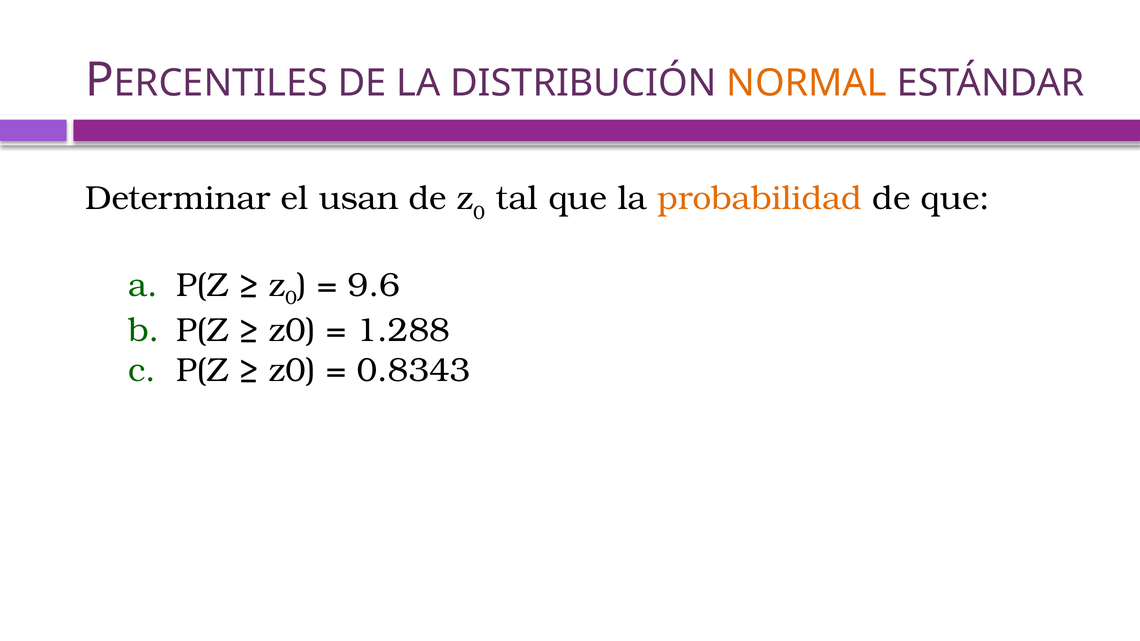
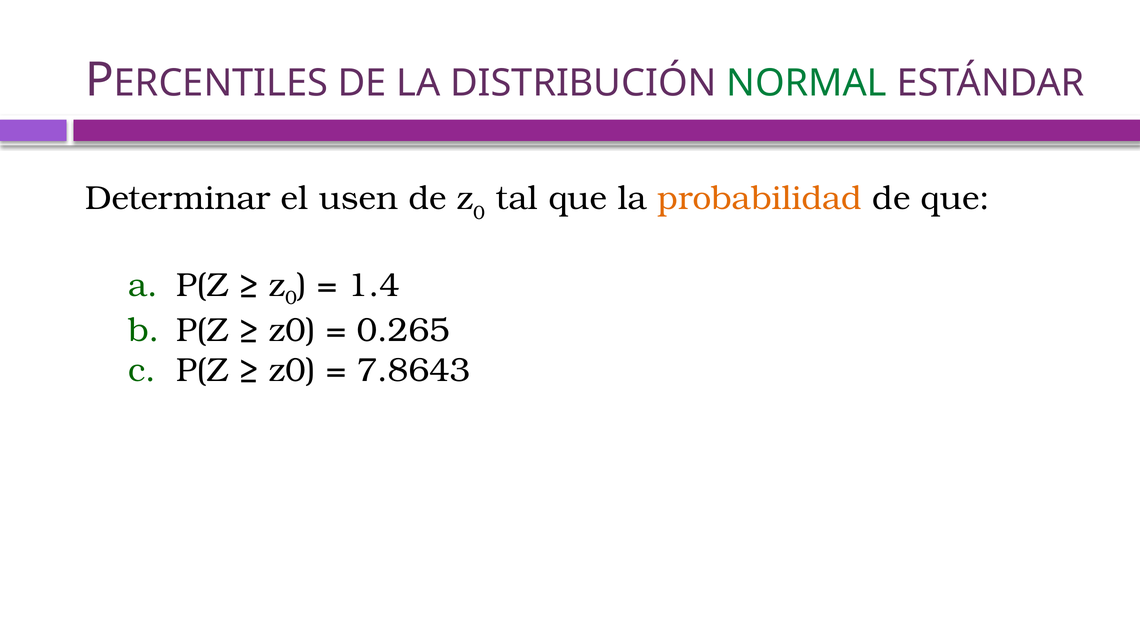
NORMAL colour: orange -> green
usan: usan -> usen
9.6: 9.6 -> 1.4
1.288: 1.288 -> 0.265
0.8343: 0.8343 -> 7.8643
